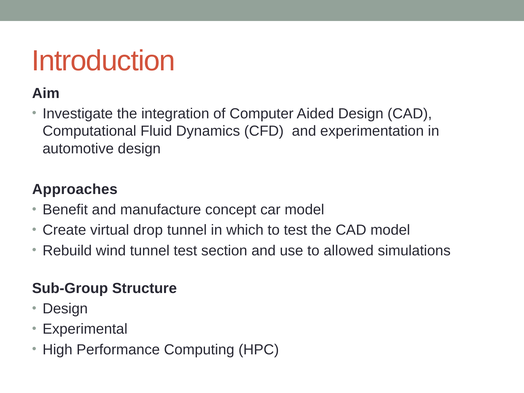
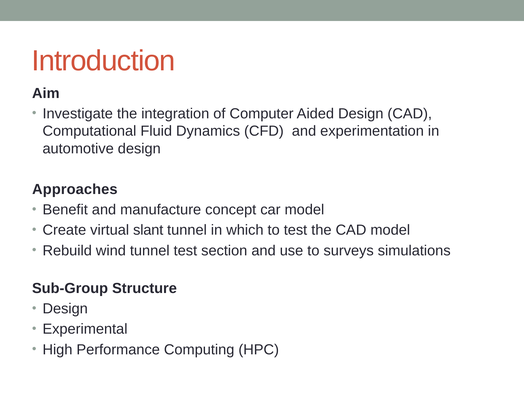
drop: drop -> slant
allowed: allowed -> surveys
